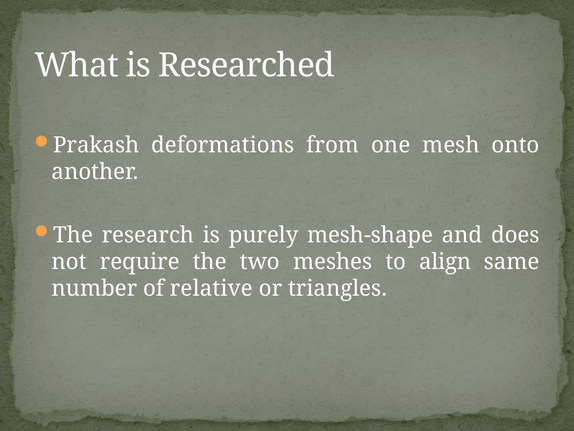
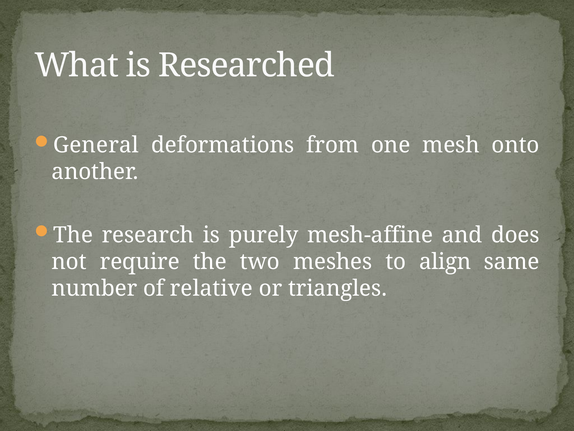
Prakash: Prakash -> General
mesh-shape: mesh-shape -> mesh-affine
